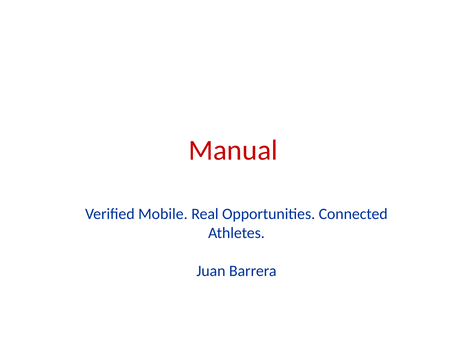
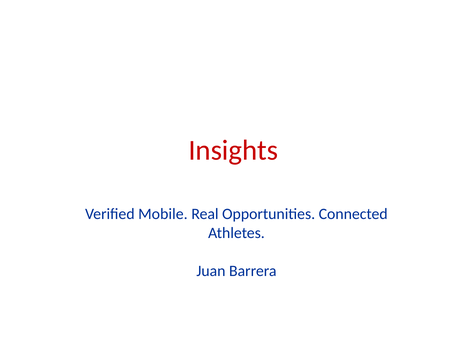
Manual: Manual -> Insights
